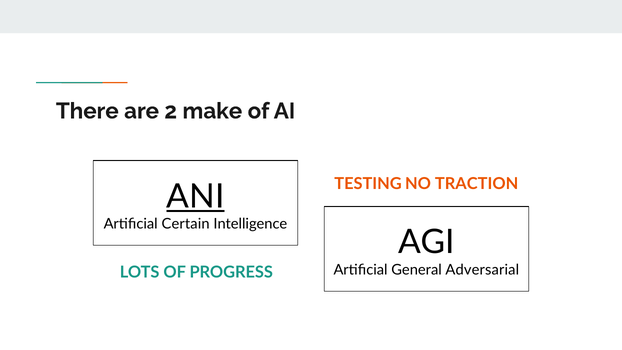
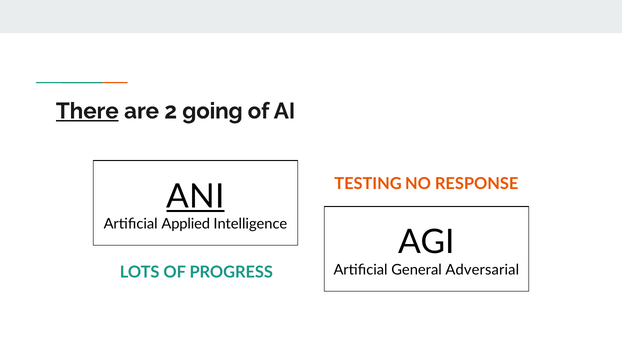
There underline: none -> present
make: make -> going
TRACTION: TRACTION -> RESPONSE
Certain: Certain -> Applied
